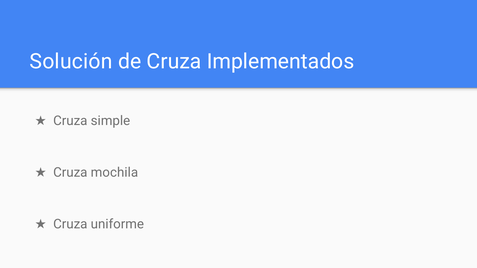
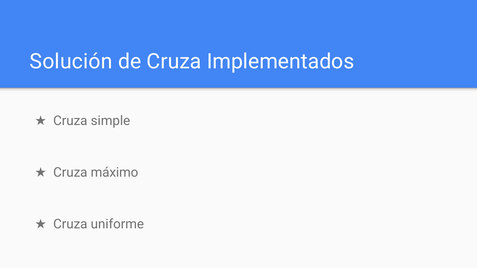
mochila: mochila -> máximo
